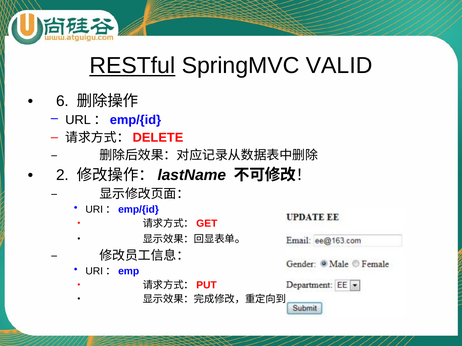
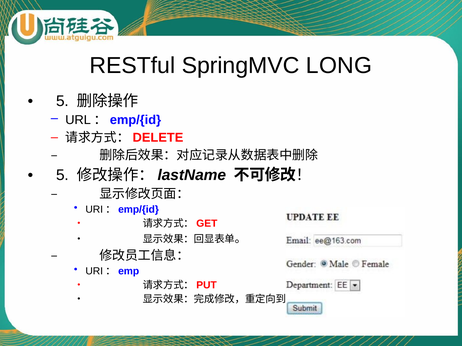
RESTful underline: present -> none
VALID: VALID -> LONG
6 at (62, 101): 6 -> 5
2 at (62, 175): 2 -> 5
